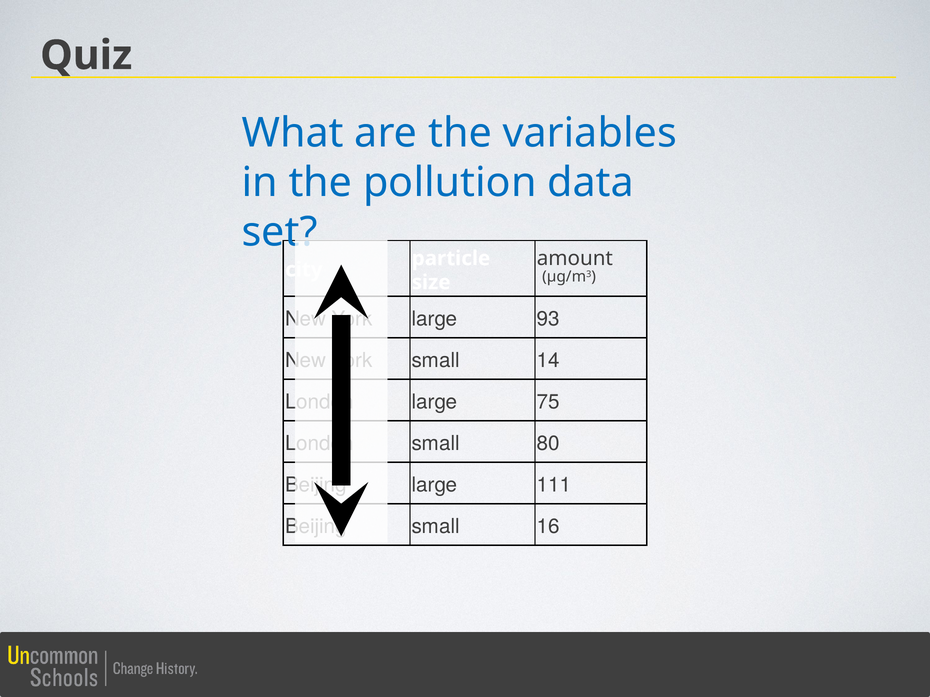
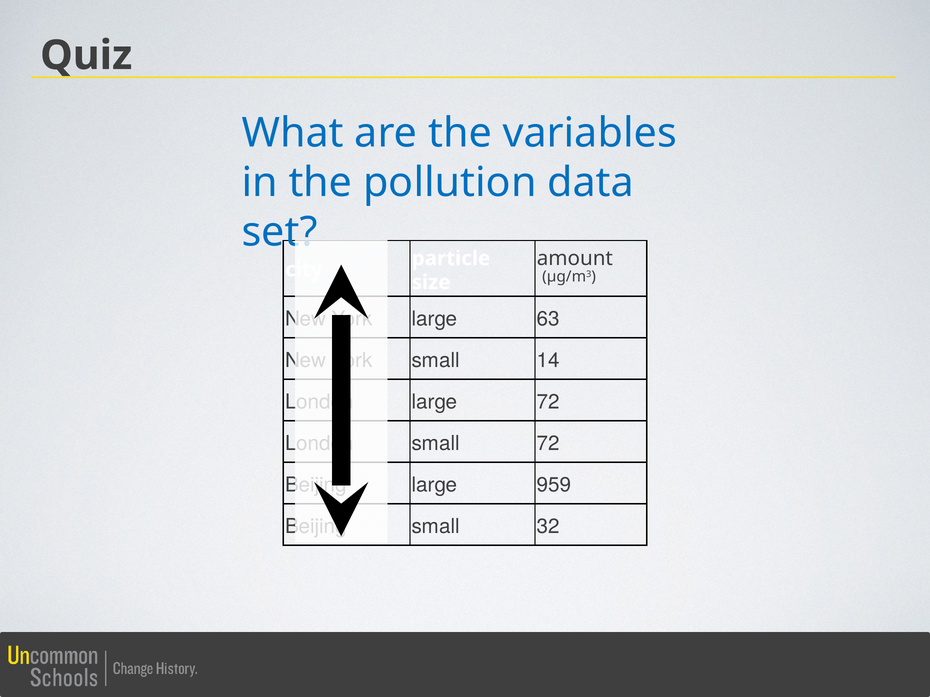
93: 93 -> 63
large 75: 75 -> 72
small 80: 80 -> 72
111: 111 -> 959
16: 16 -> 32
